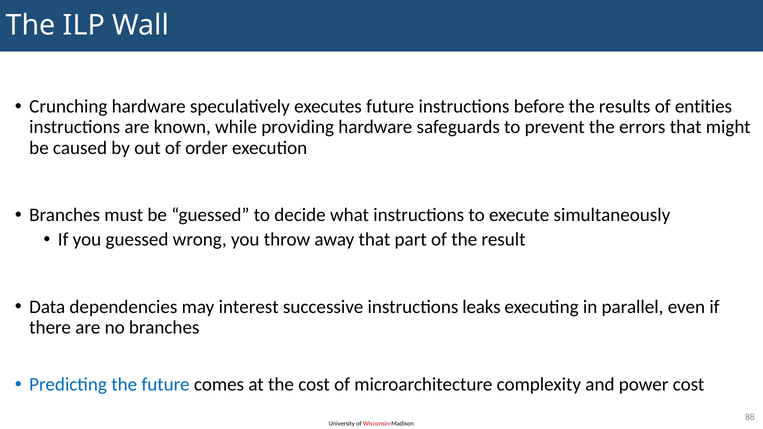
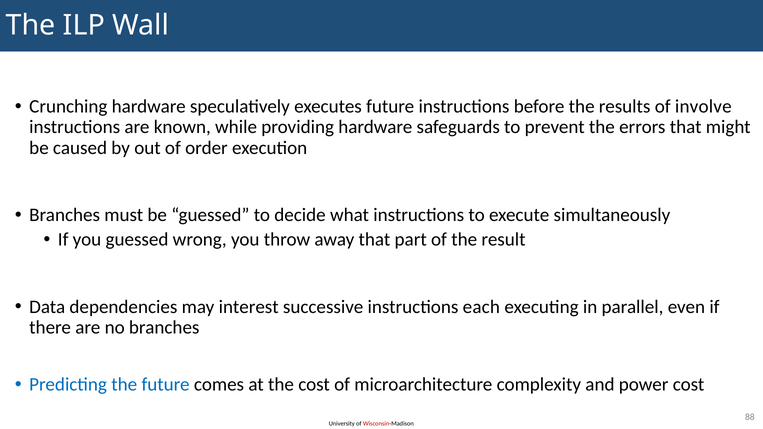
entities: entities -> involve
leaks: leaks -> each
